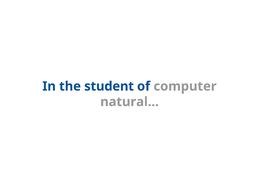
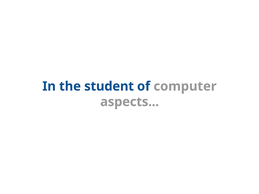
natural: natural -> aspects
